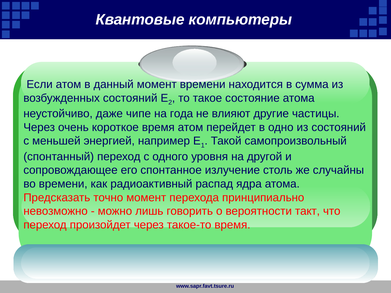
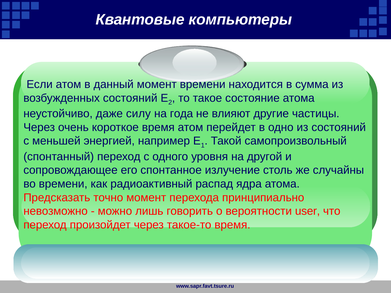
чипе: чипе -> силу
такт: такт -> user
